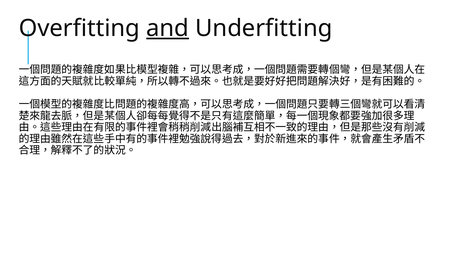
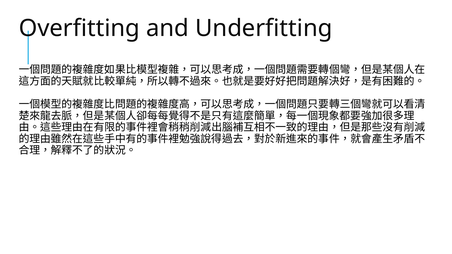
and underline: present -> none
